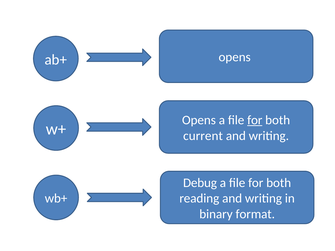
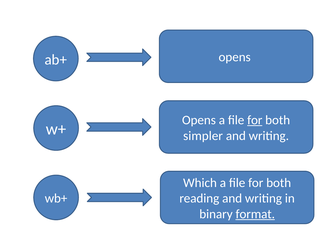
current: current -> simpler
Debug: Debug -> Which
format underline: none -> present
